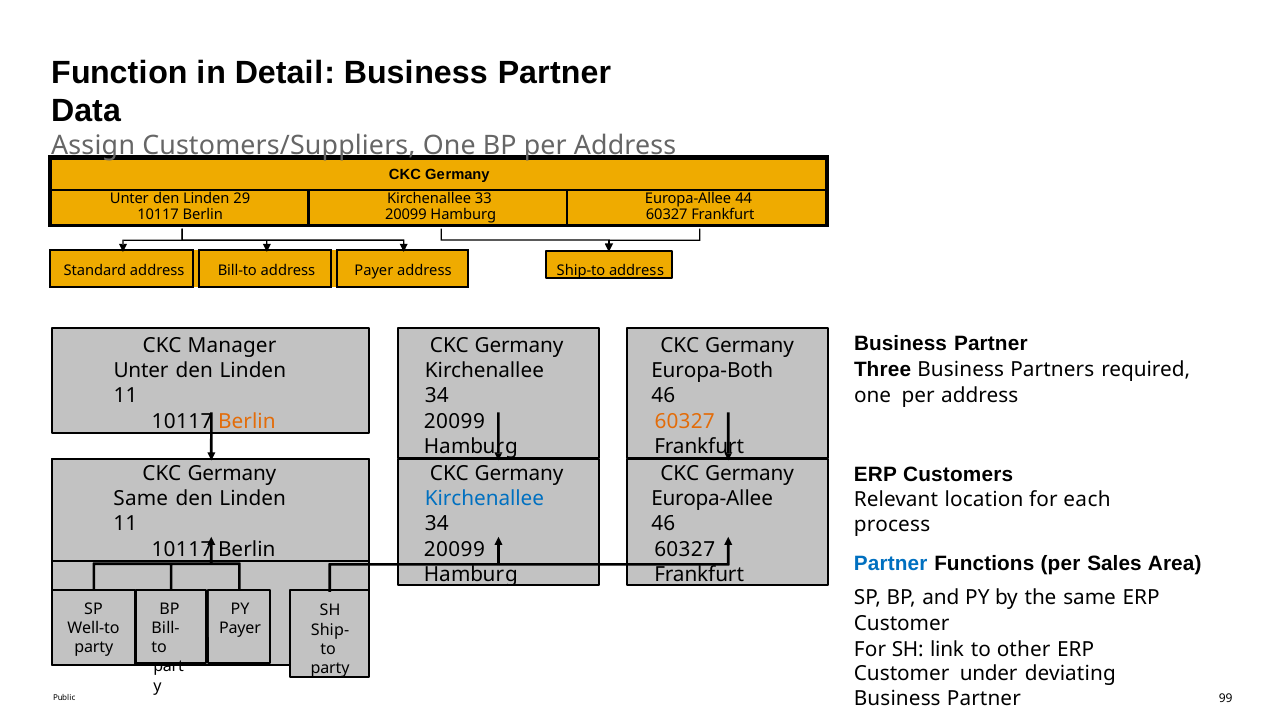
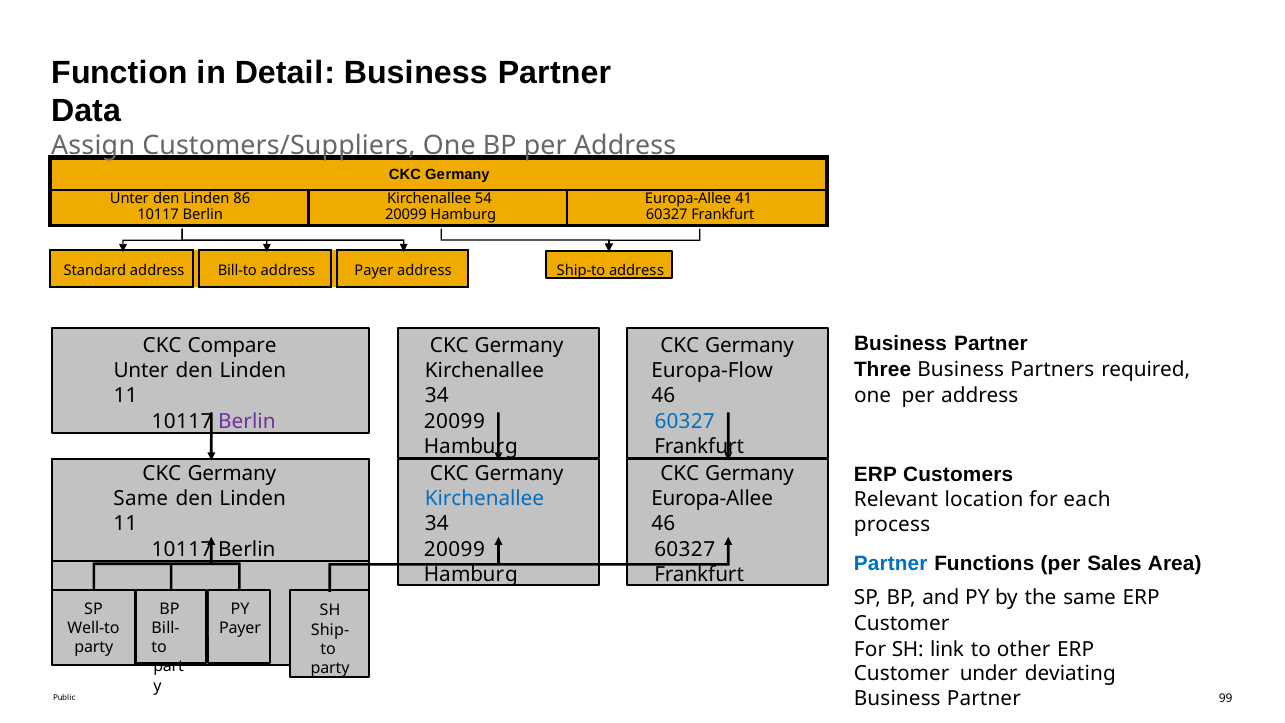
29: 29 -> 86
33: 33 -> 54
44: 44 -> 41
Manager: Manager -> Compare
Europa-Both: Europa-Both -> Europa-Flow
Berlin at (247, 422) colour: orange -> purple
60327 at (685, 422) colour: orange -> blue
